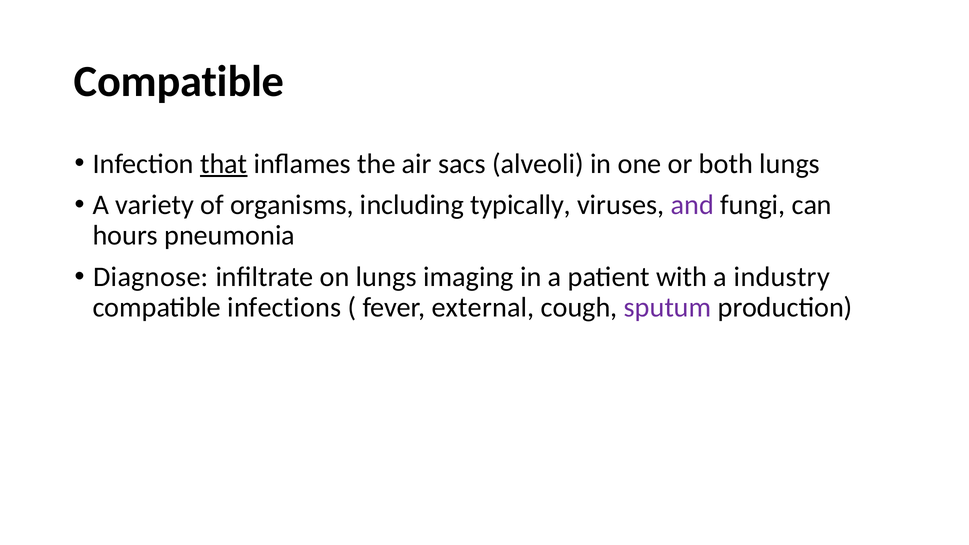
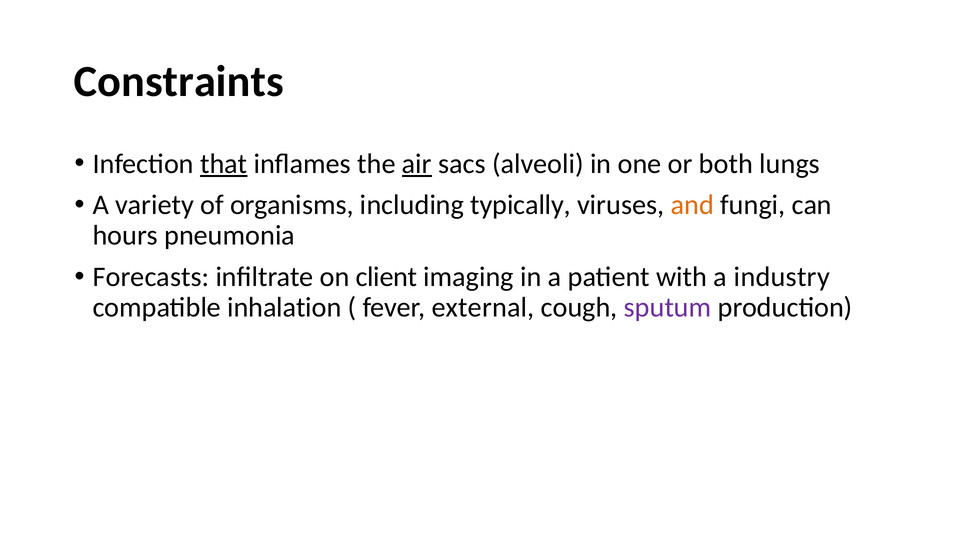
Compatible at (179, 81): Compatible -> Constraints
air underline: none -> present
and colour: purple -> orange
Diagnose: Diagnose -> Forecasts
on lungs: lungs -> client
infections: infections -> inhalation
